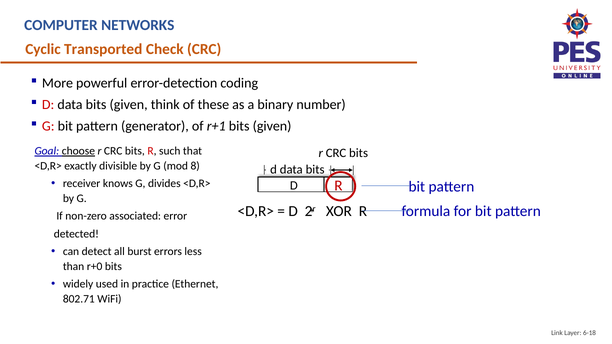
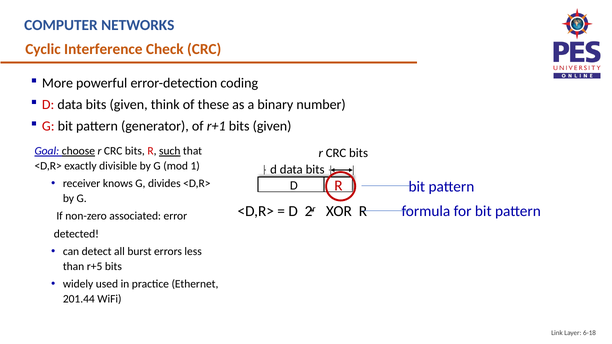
Transported: Transported -> Interference
such underline: none -> present
8: 8 -> 1
r+0: r+0 -> r+5
802.71: 802.71 -> 201.44
